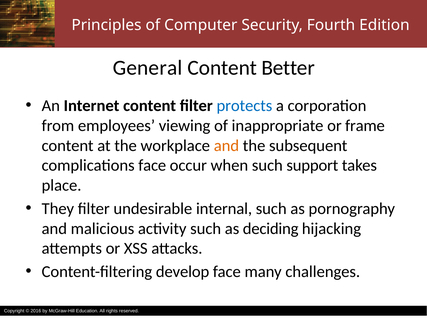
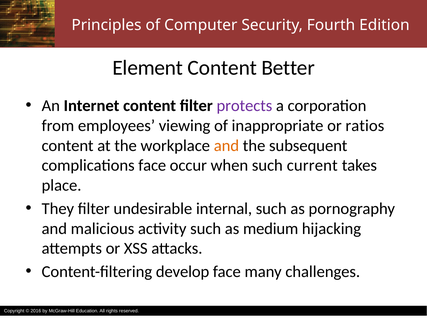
General: General -> Element
protects colour: blue -> purple
frame: frame -> ratios
support: support -> current
deciding: deciding -> medium
